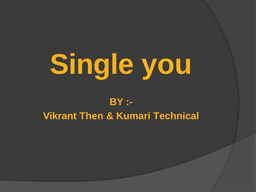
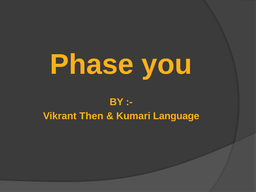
Single: Single -> Phase
Technical: Technical -> Language
